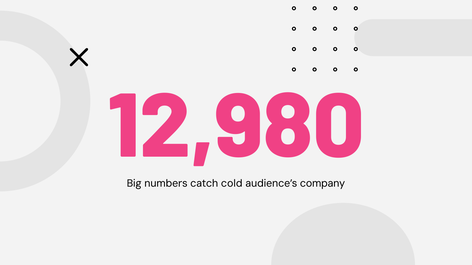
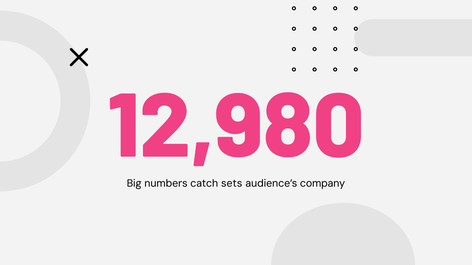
cold: cold -> sets
